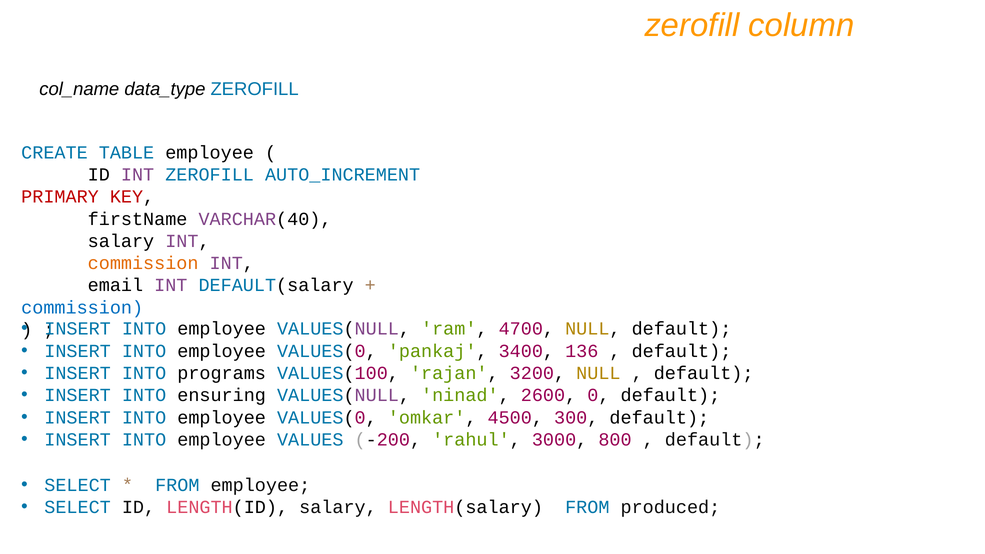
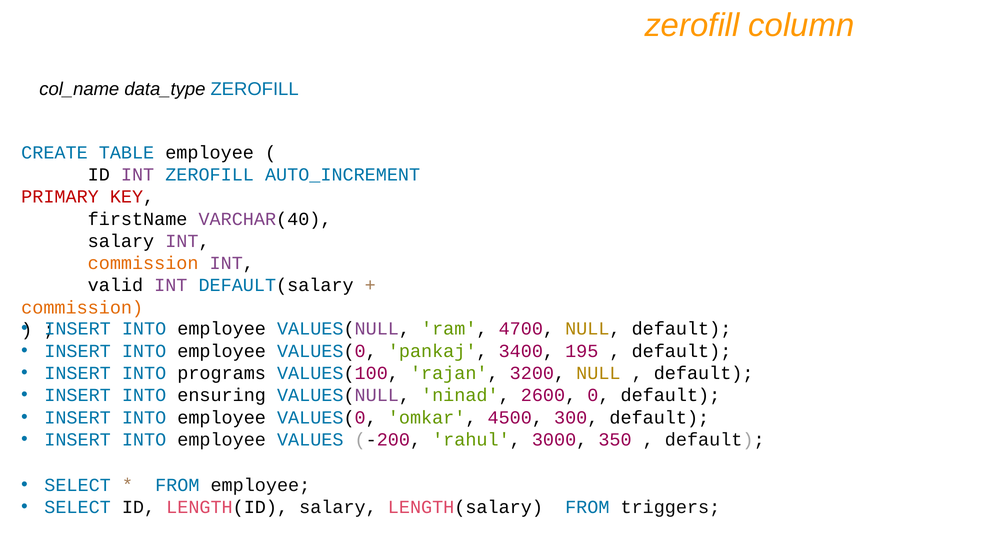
email: email -> valid
commission at (82, 308) colour: blue -> orange
136: 136 -> 195
800: 800 -> 350
produced: produced -> triggers
